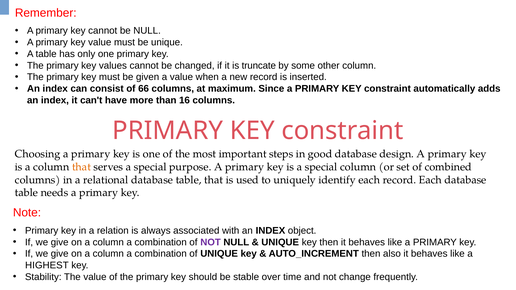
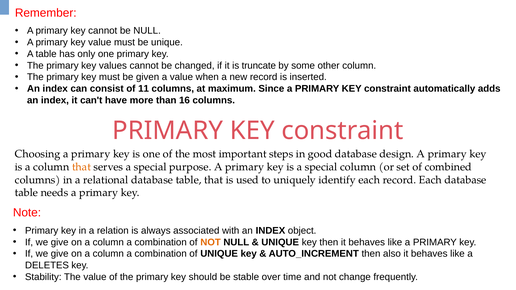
66: 66 -> 11
NOT at (211, 242) colour: purple -> orange
HIGHEST: HIGHEST -> DELETES
